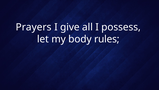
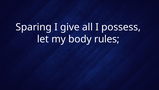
Prayers: Prayers -> Sparing
